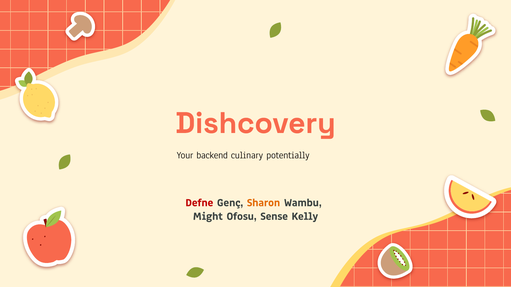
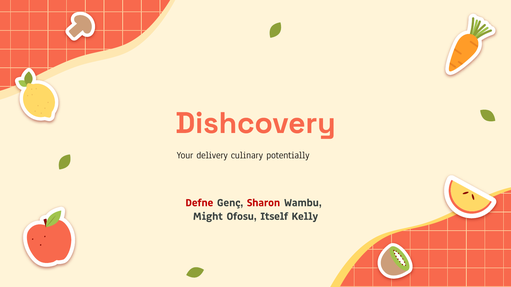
backend: backend -> delivery
Sharon colour: orange -> red
Sense: Sense -> Itself
